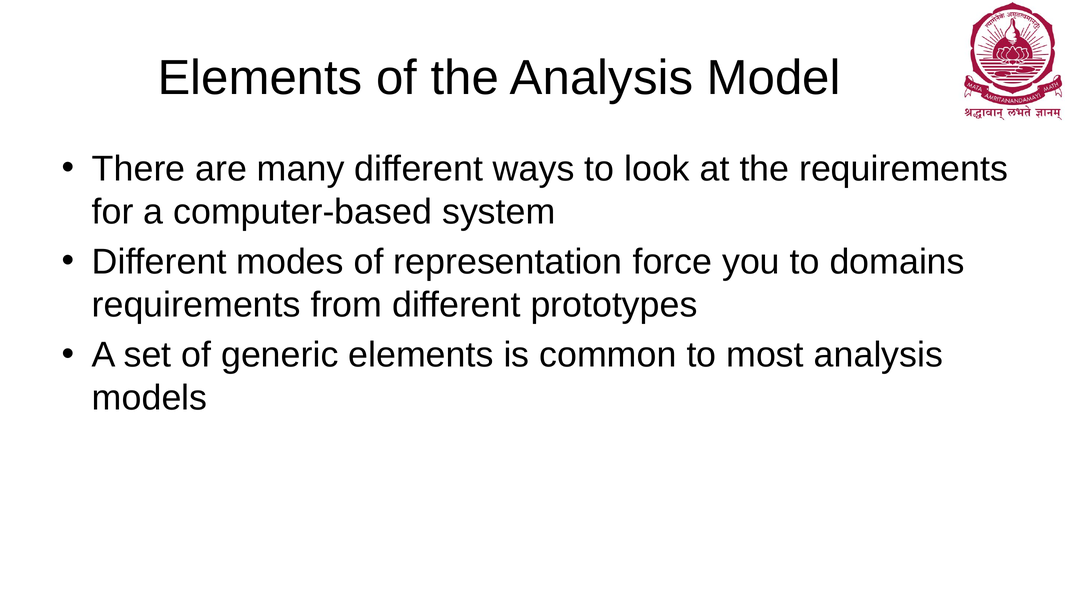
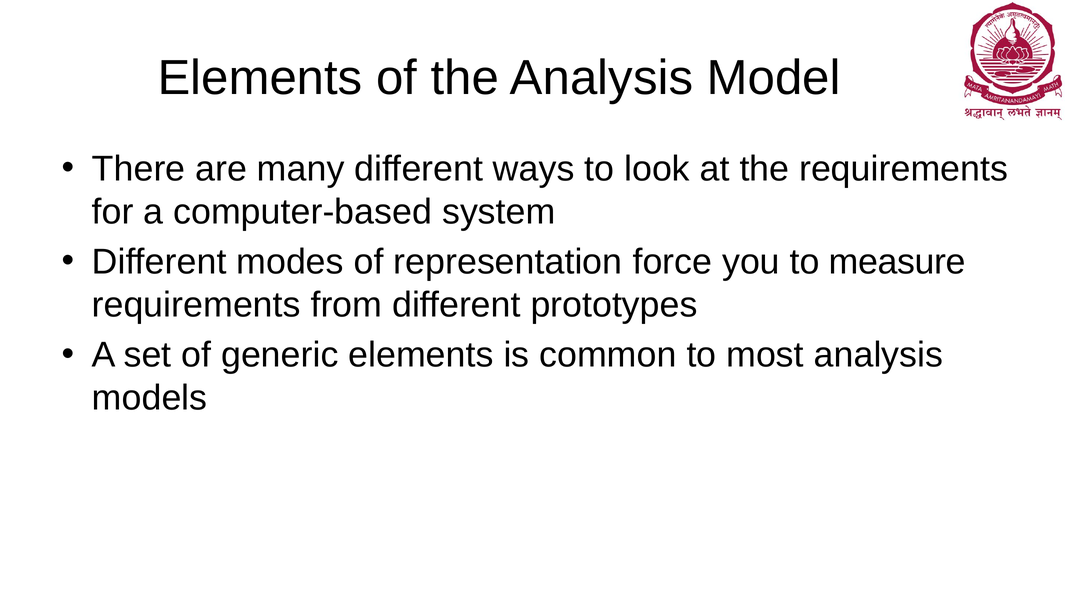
domains: domains -> measure
